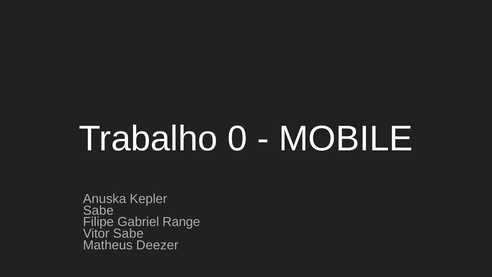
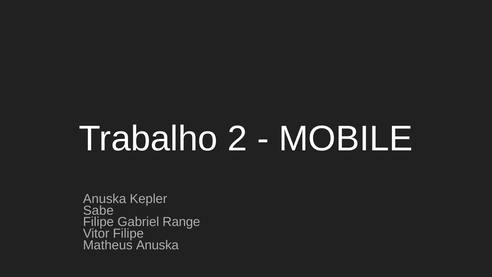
0: 0 -> 2
Vitor Sabe: Sabe -> Filipe
Matheus Deezer: Deezer -> Anuska
